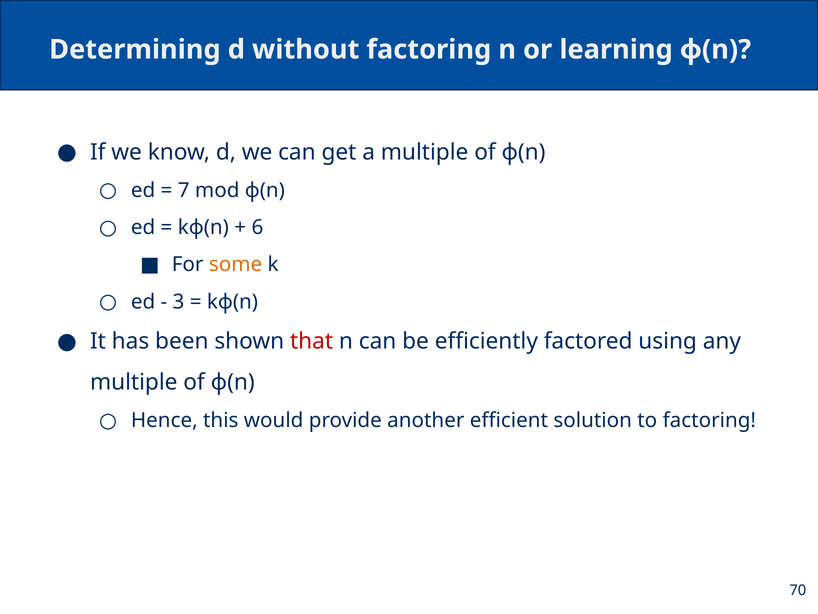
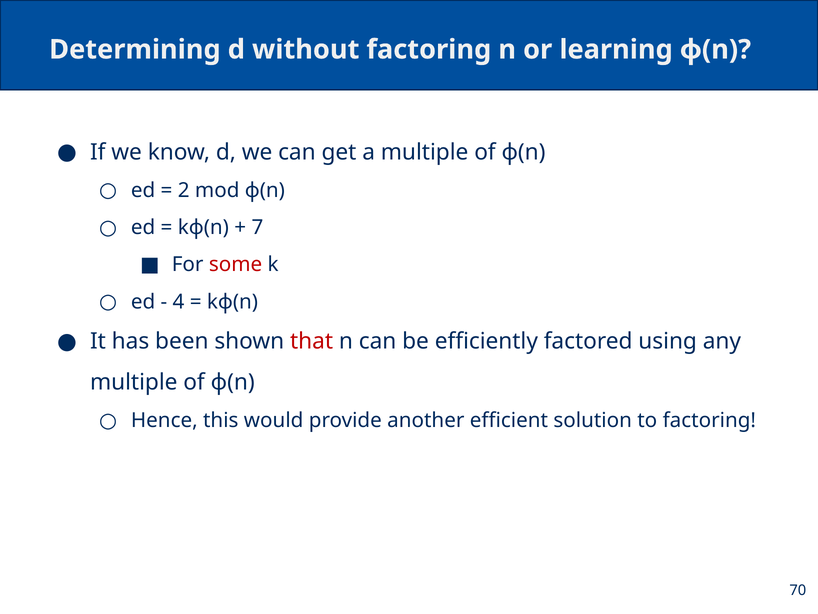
7: 7 -> 2
6: 6 -> 7
some colour: orange -> red
3: 3 -> 4
